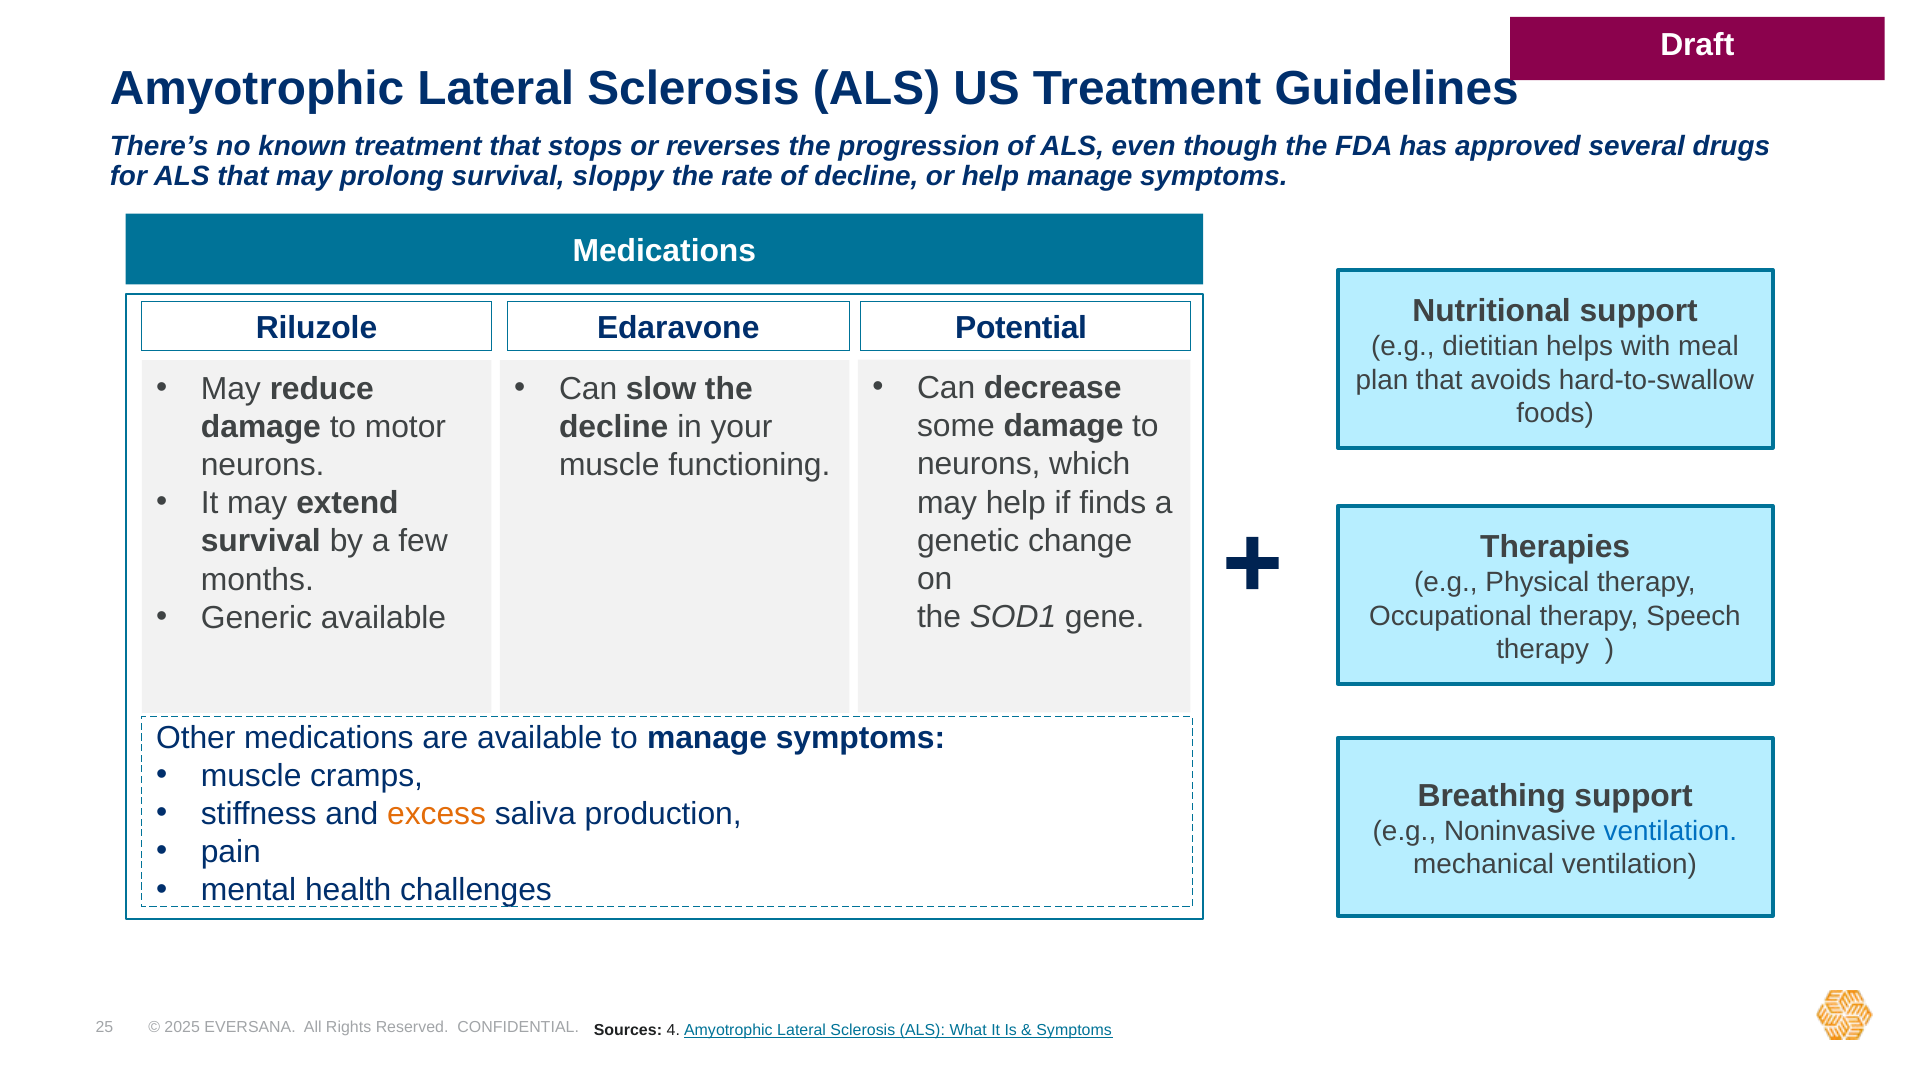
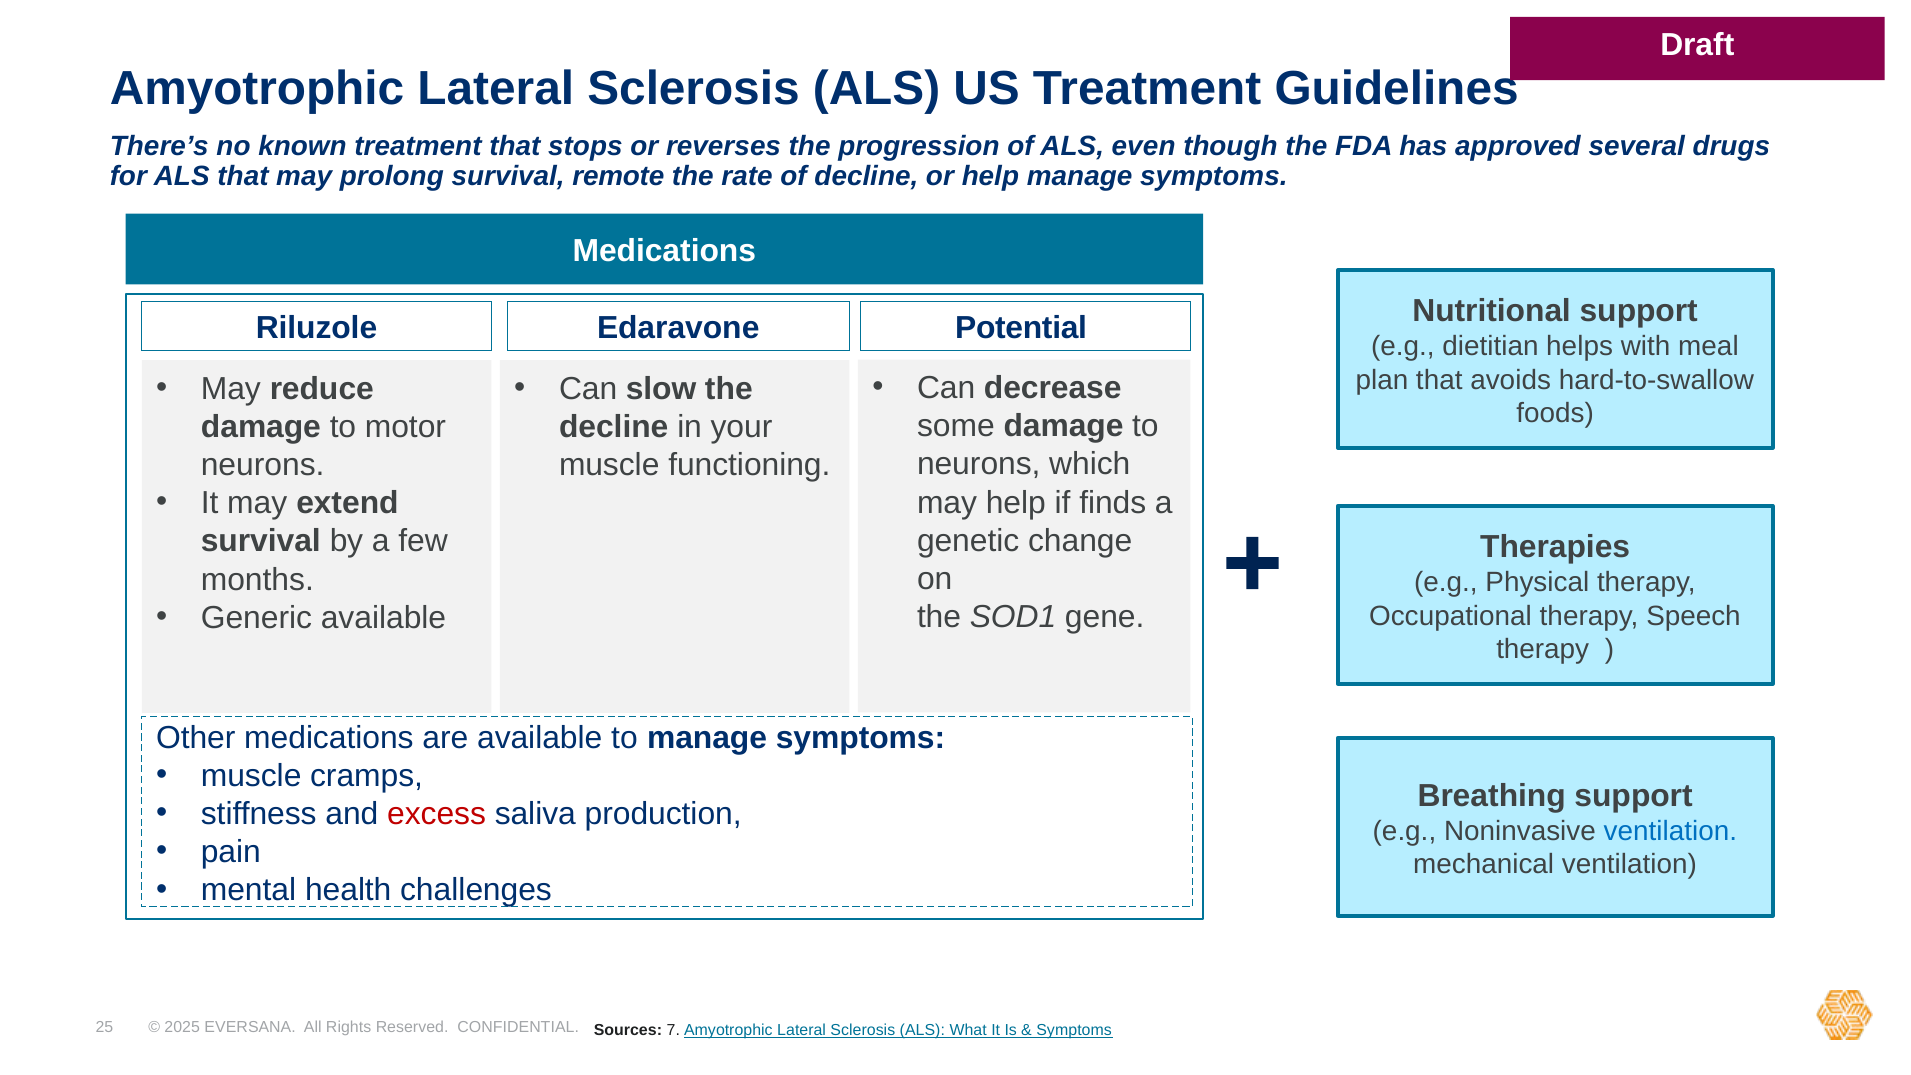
sloppy: sloppy -> remote
excess colour: orange -> red
4: 4 -> 7
